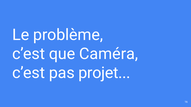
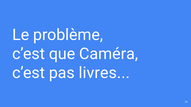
projet: projet -> livres
